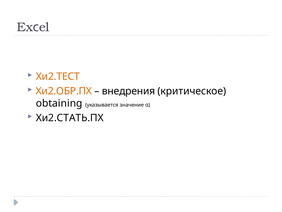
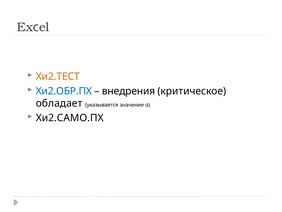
Хи2.ОБР.ПХ colour: orange -> blue
obtaining: obtaining -> обладает
Хи2.СТАТЬ.ПХ: Хи2.СТАТЬ.ПХ -> Хи2.САМО.ПХ
